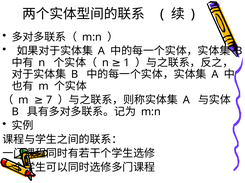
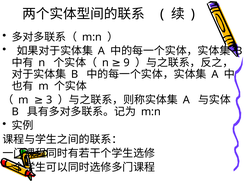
1: 1 -> 9
7: 7 -> 3
